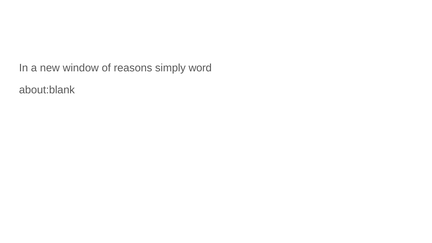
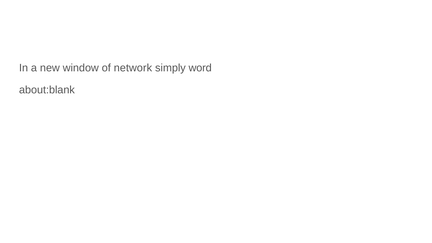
reasons: reasons -> network
